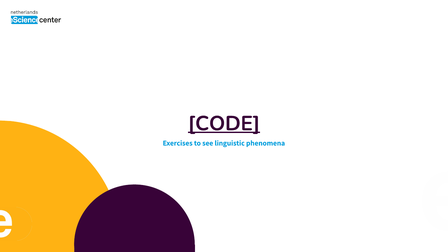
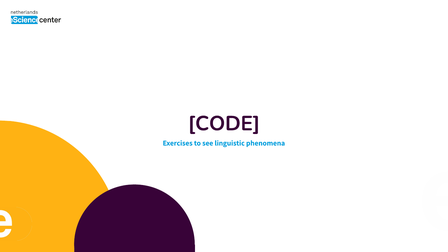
CODE underline: present -> none
